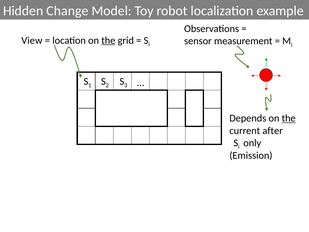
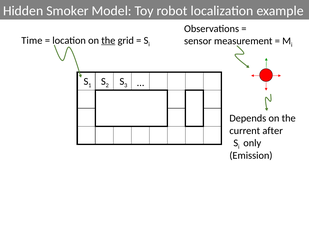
Change: Change -> Smoker
View: View -> Time
the at (289, 118) underline: present -> none
